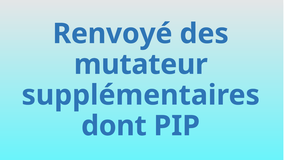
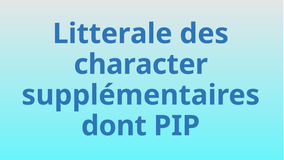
Renvoyé: Renvoyé -> Litterale
mutateur: mutateur -> character
